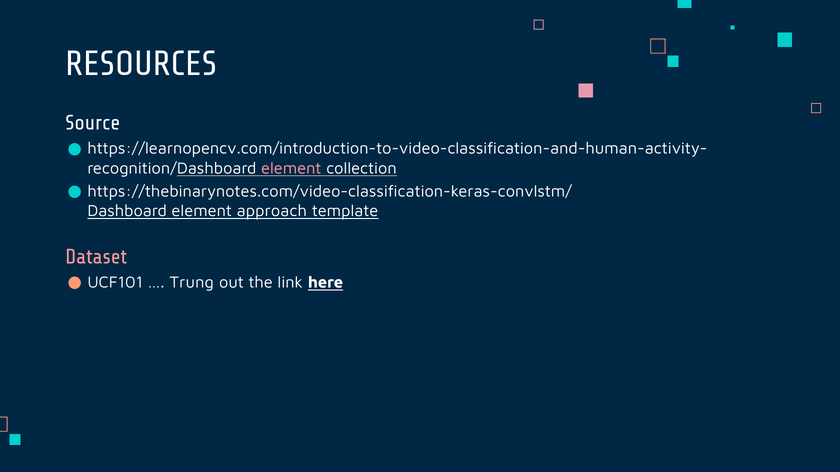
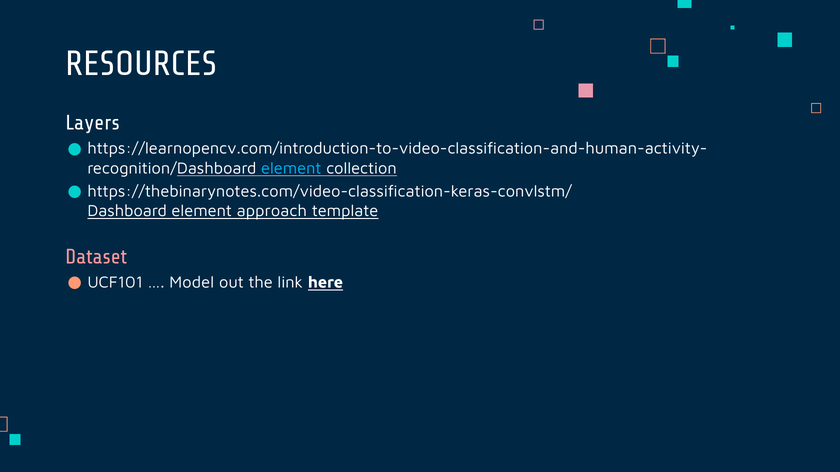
Source: Source -> Layers
element at (291, 168) colour: pink -> light blue
Trung: Trung -> Model
